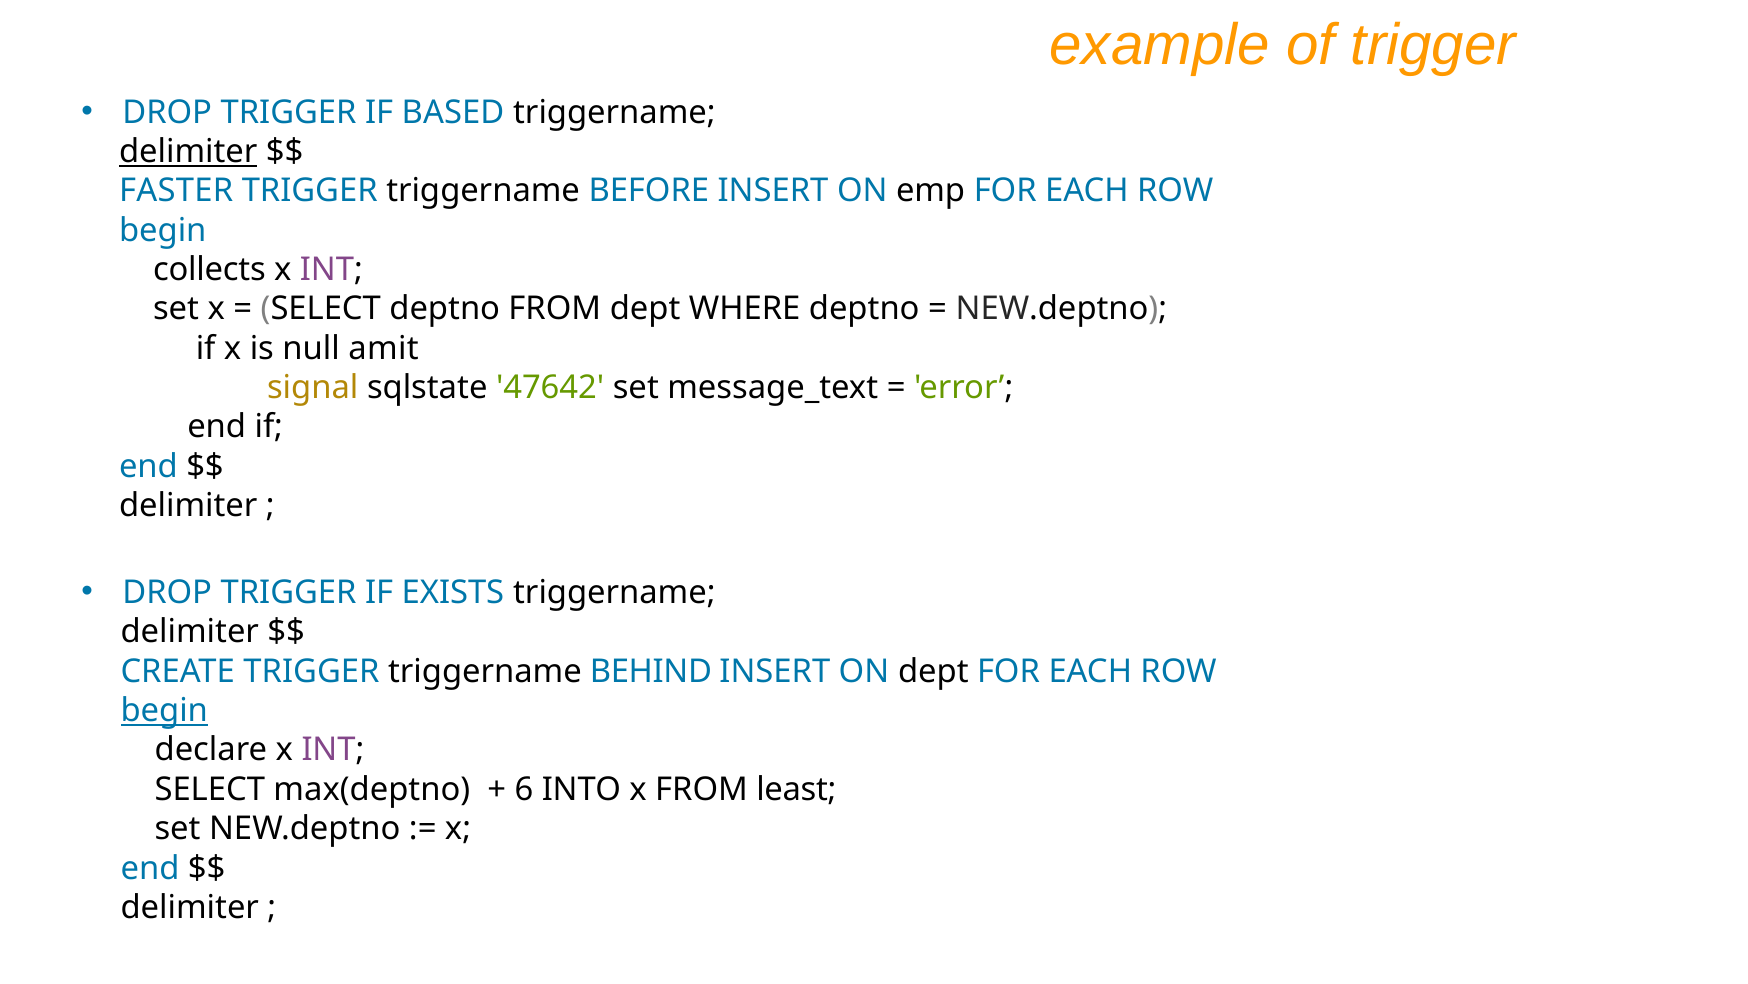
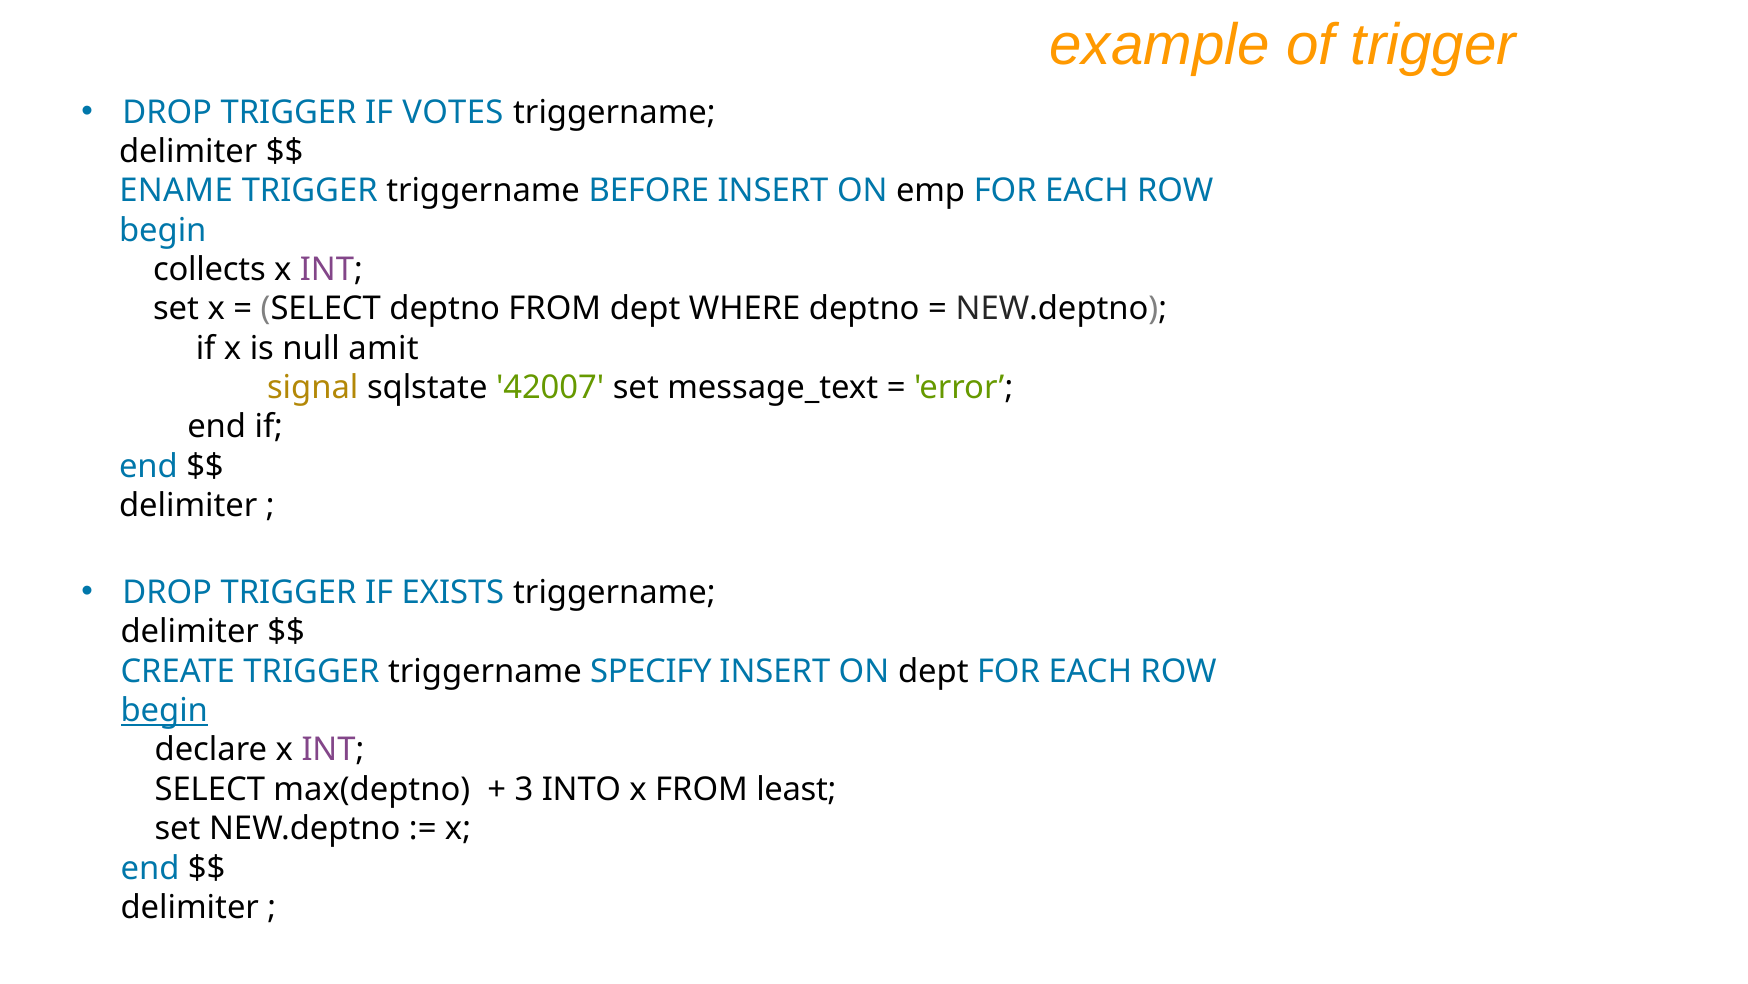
BASED: BASED -> VOTES
delimiter at (188, 152) underline: present -> none
FASTER: FASTER -> ENAME
47642: 47642 -> 42007
BEHIND: BEHIND -> SPECIFY
6: 6 -> 3
